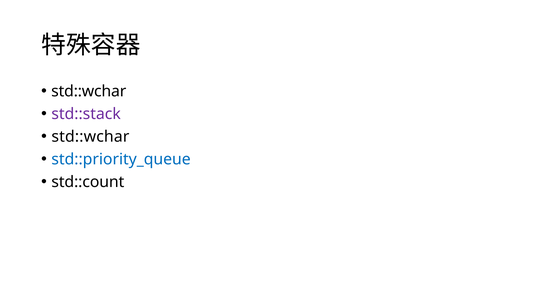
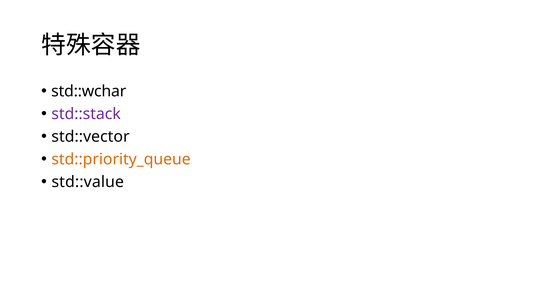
std::wchar at (90, 137): std::wchar -> std::vector
std::priority_queue colour: blue -> orange
std::count: std::count -> std::value
